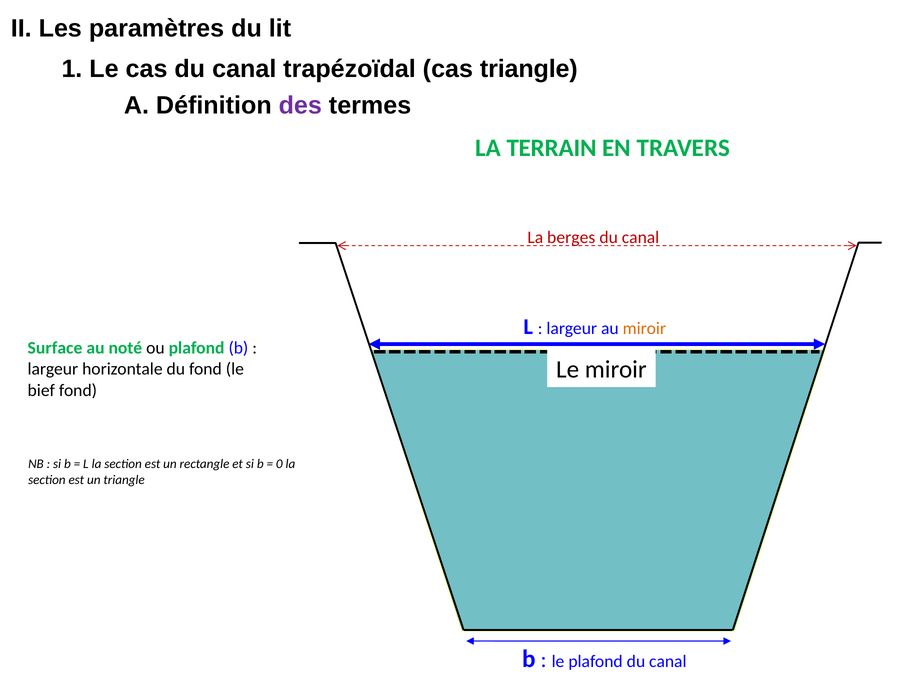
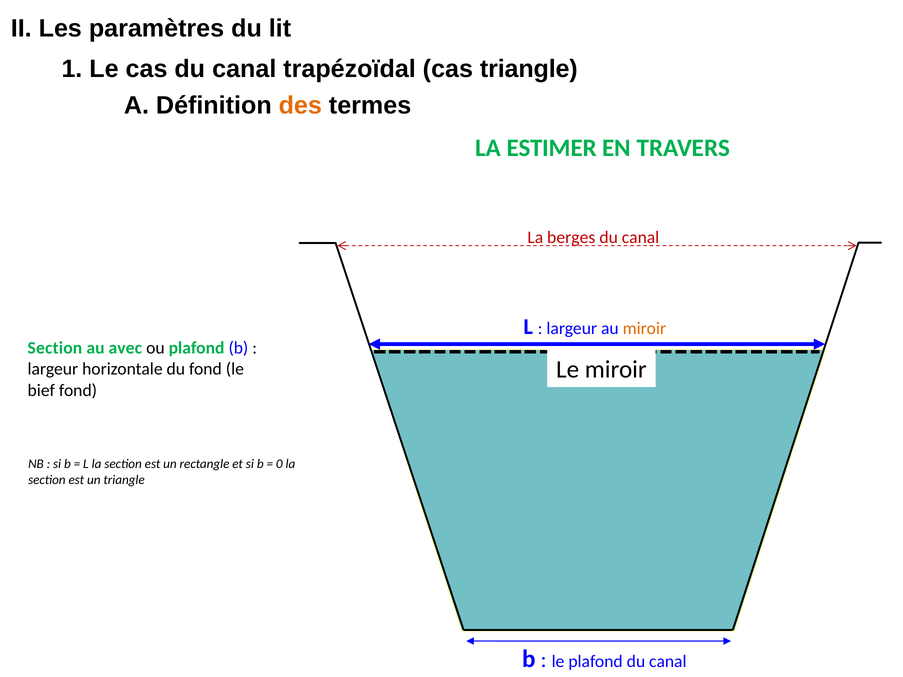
des colour: purple -> orange
TERRAIN: TERRAIN -> ESTIMER
Surface at (55, 348): Surface -> Section
noté: noté -> avec
